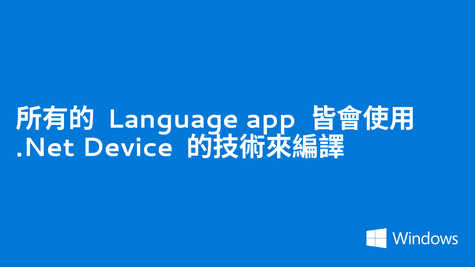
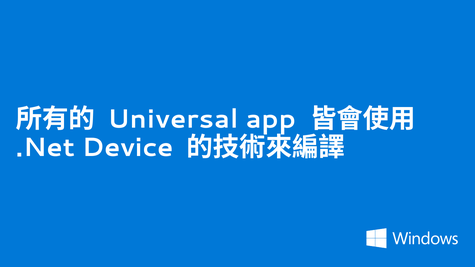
Language: Language -> Universal
